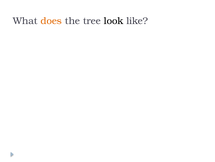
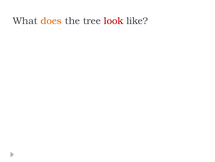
look colour: black -> red
